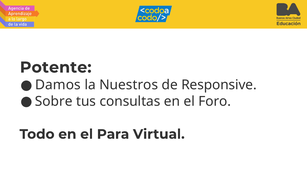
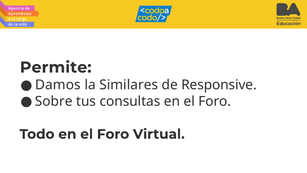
Potente: Potente -> Permite
Nuestros: Nuestros -> Similares
Todo en el Para: Para -> Foro
